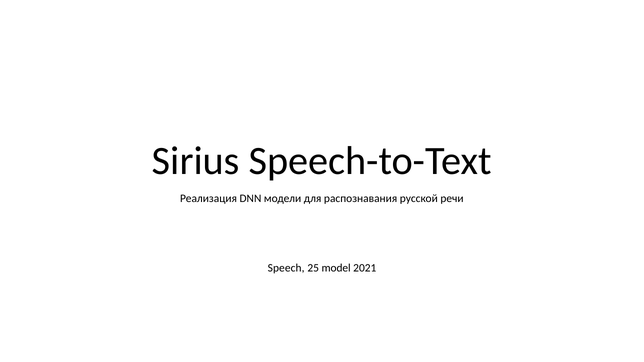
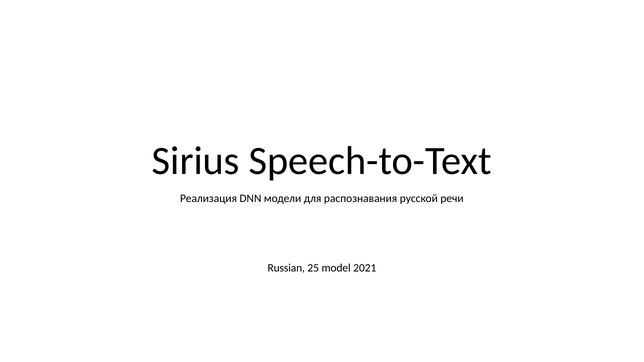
Speech: Speech -> Russian
